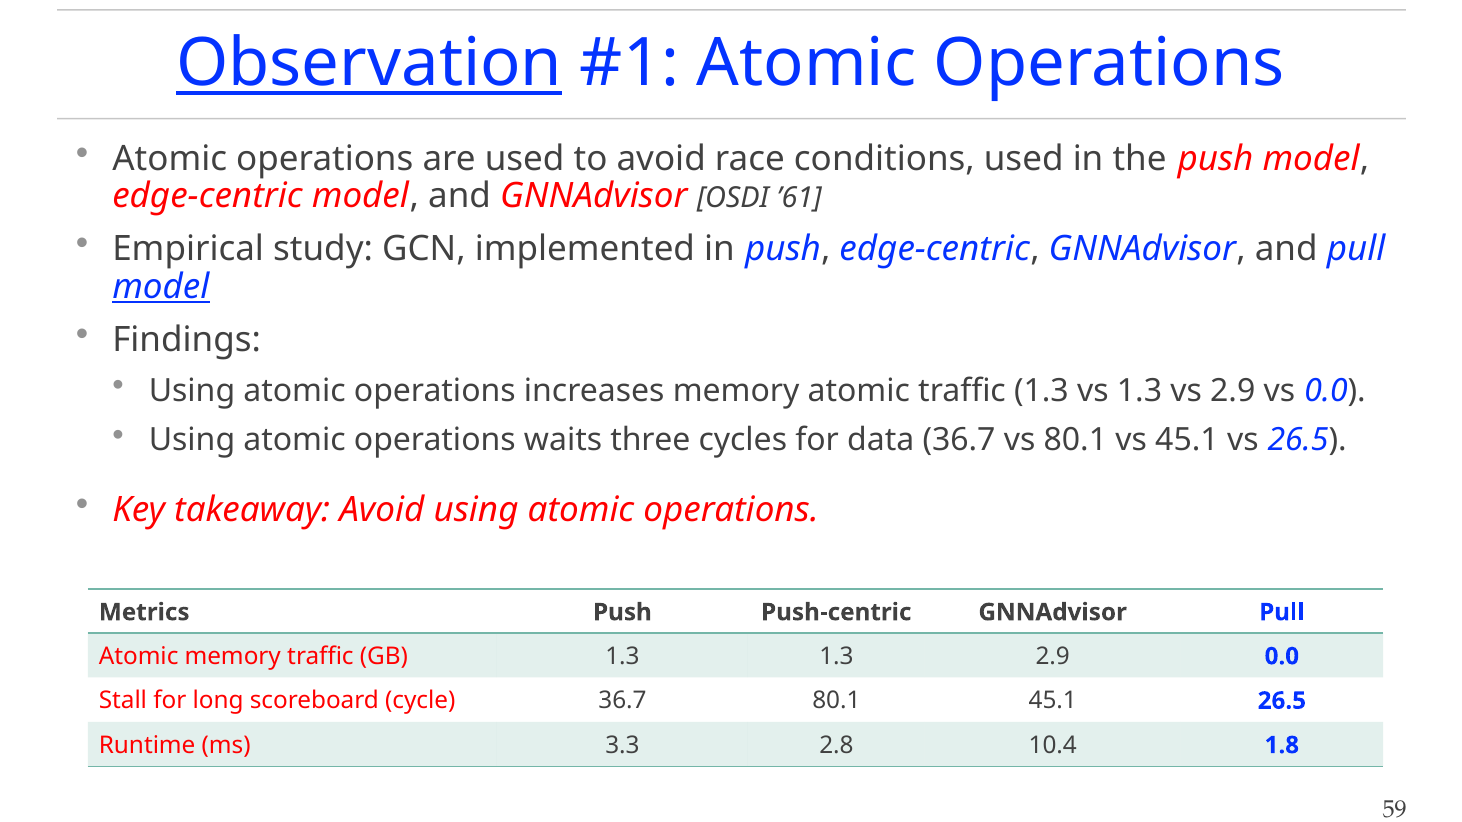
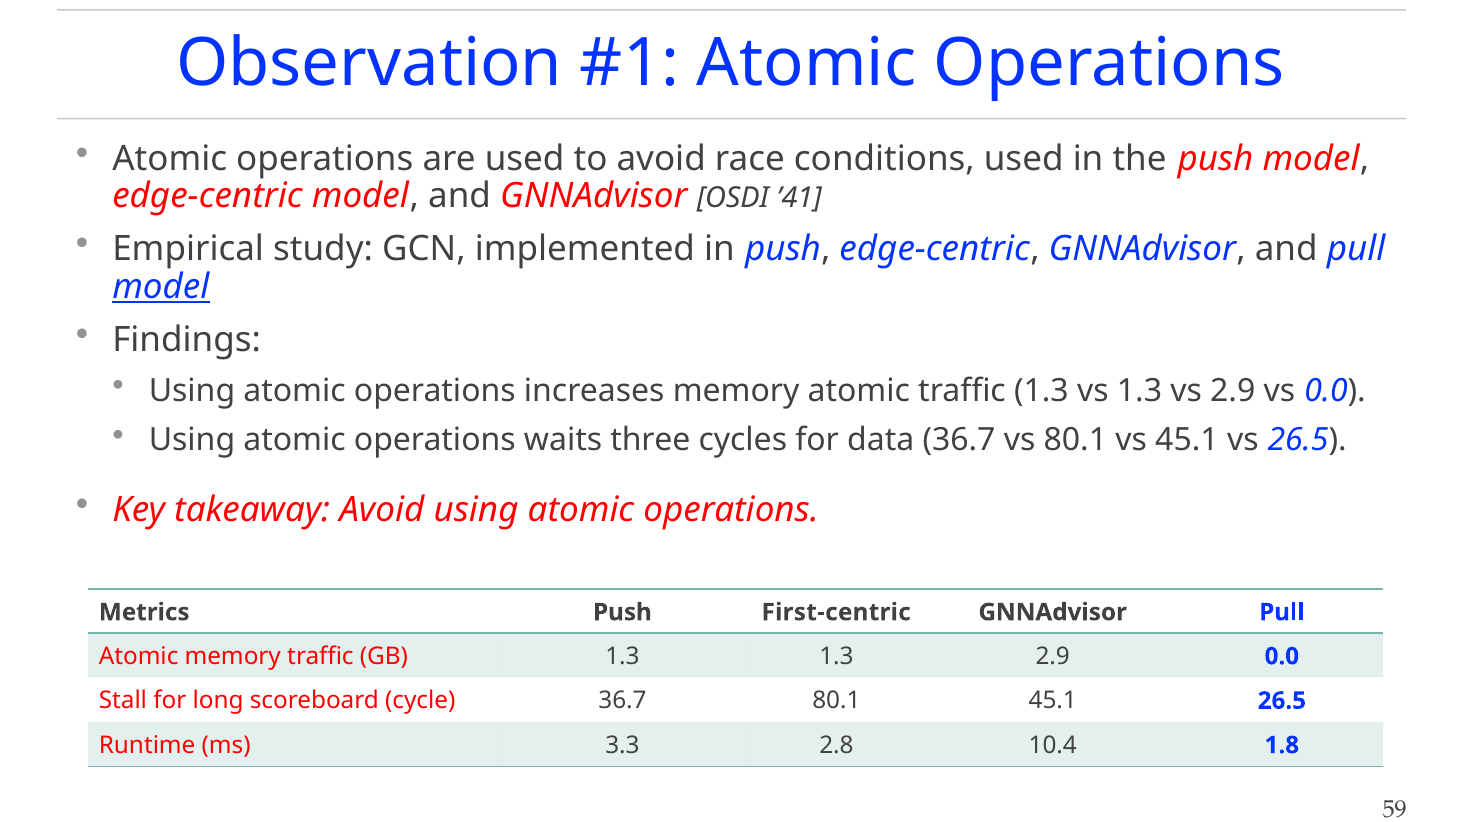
Observation underline: present -> none
’61: ’61 -> ’41
Push-centric: Push-centric -> First-centric
